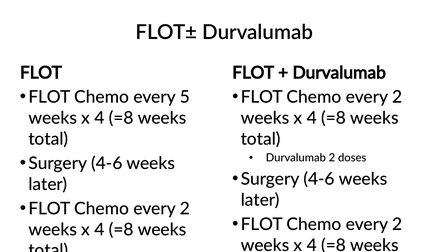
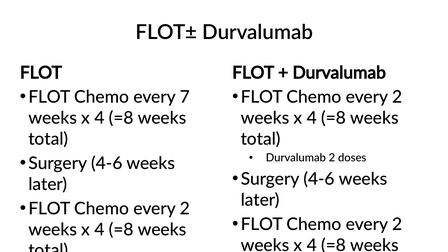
5: 5 -> 7
